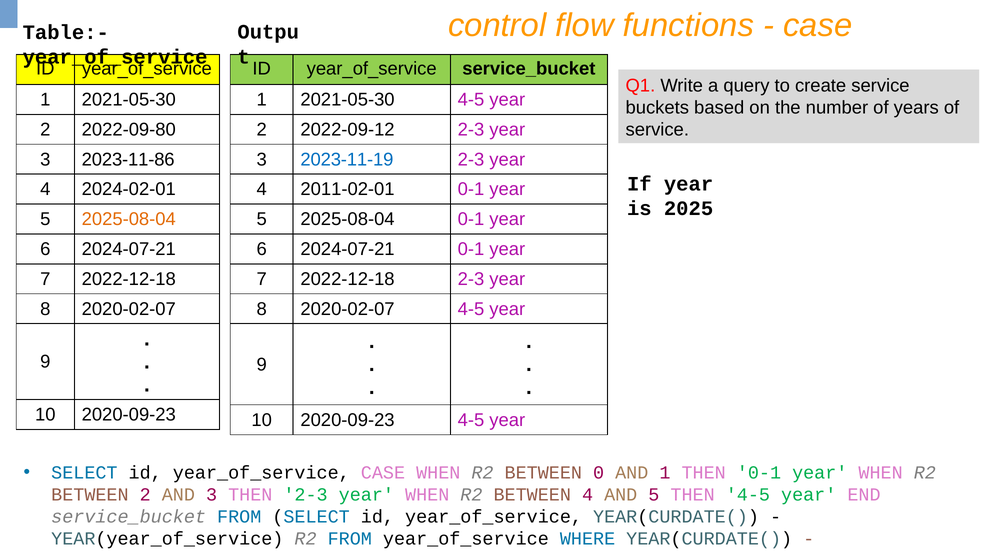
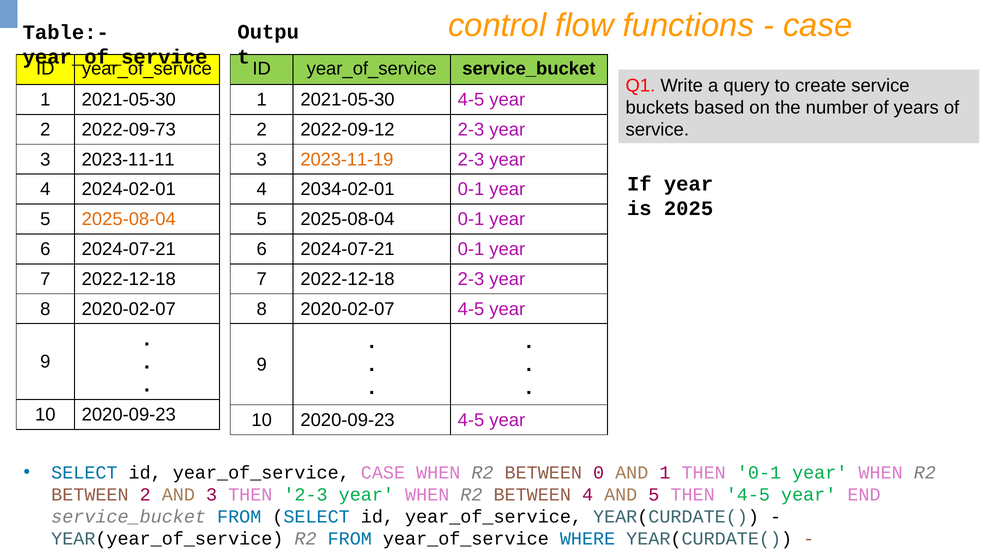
2022-09-80: 2022-09-80 -> 2022-09-73
2023-11-86: 2023-11-86 -> 2023-11-11
2023-11-19 colour: blue -> orange
2011-02-01: 2011-02-01 -> 2034-02-01
